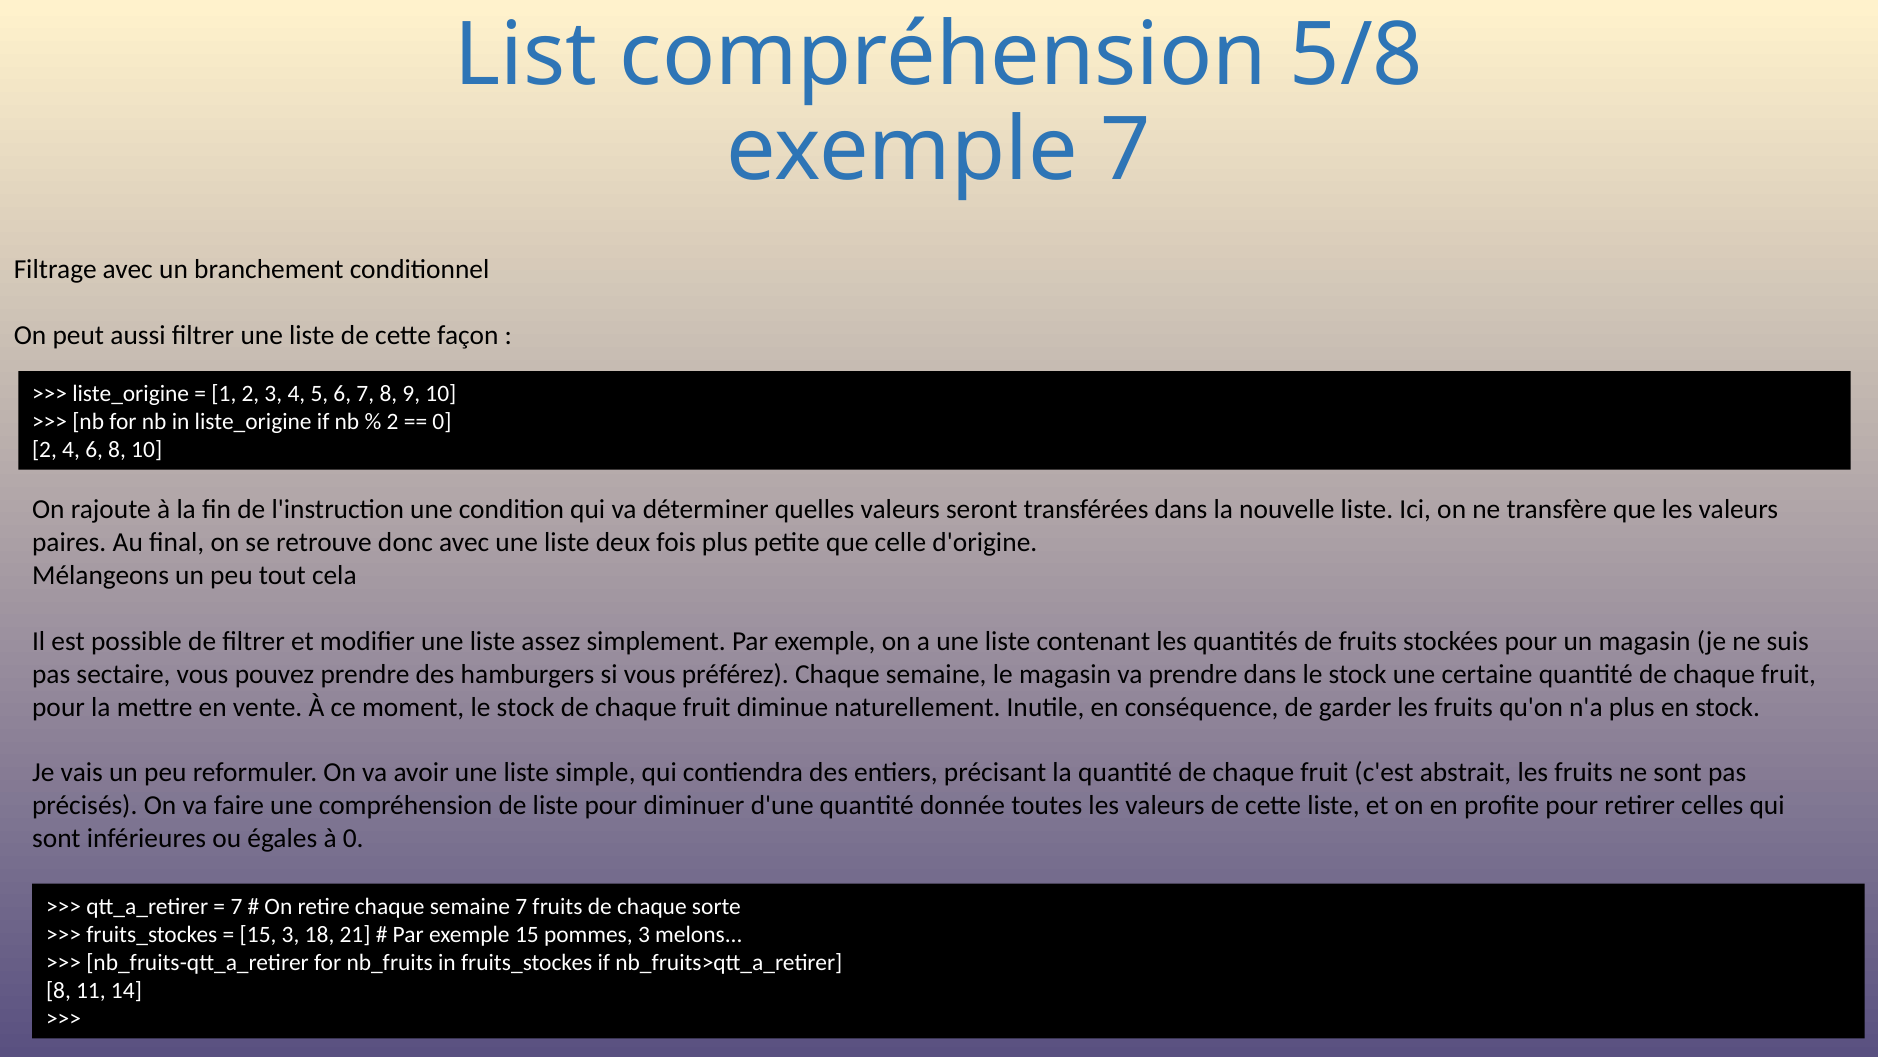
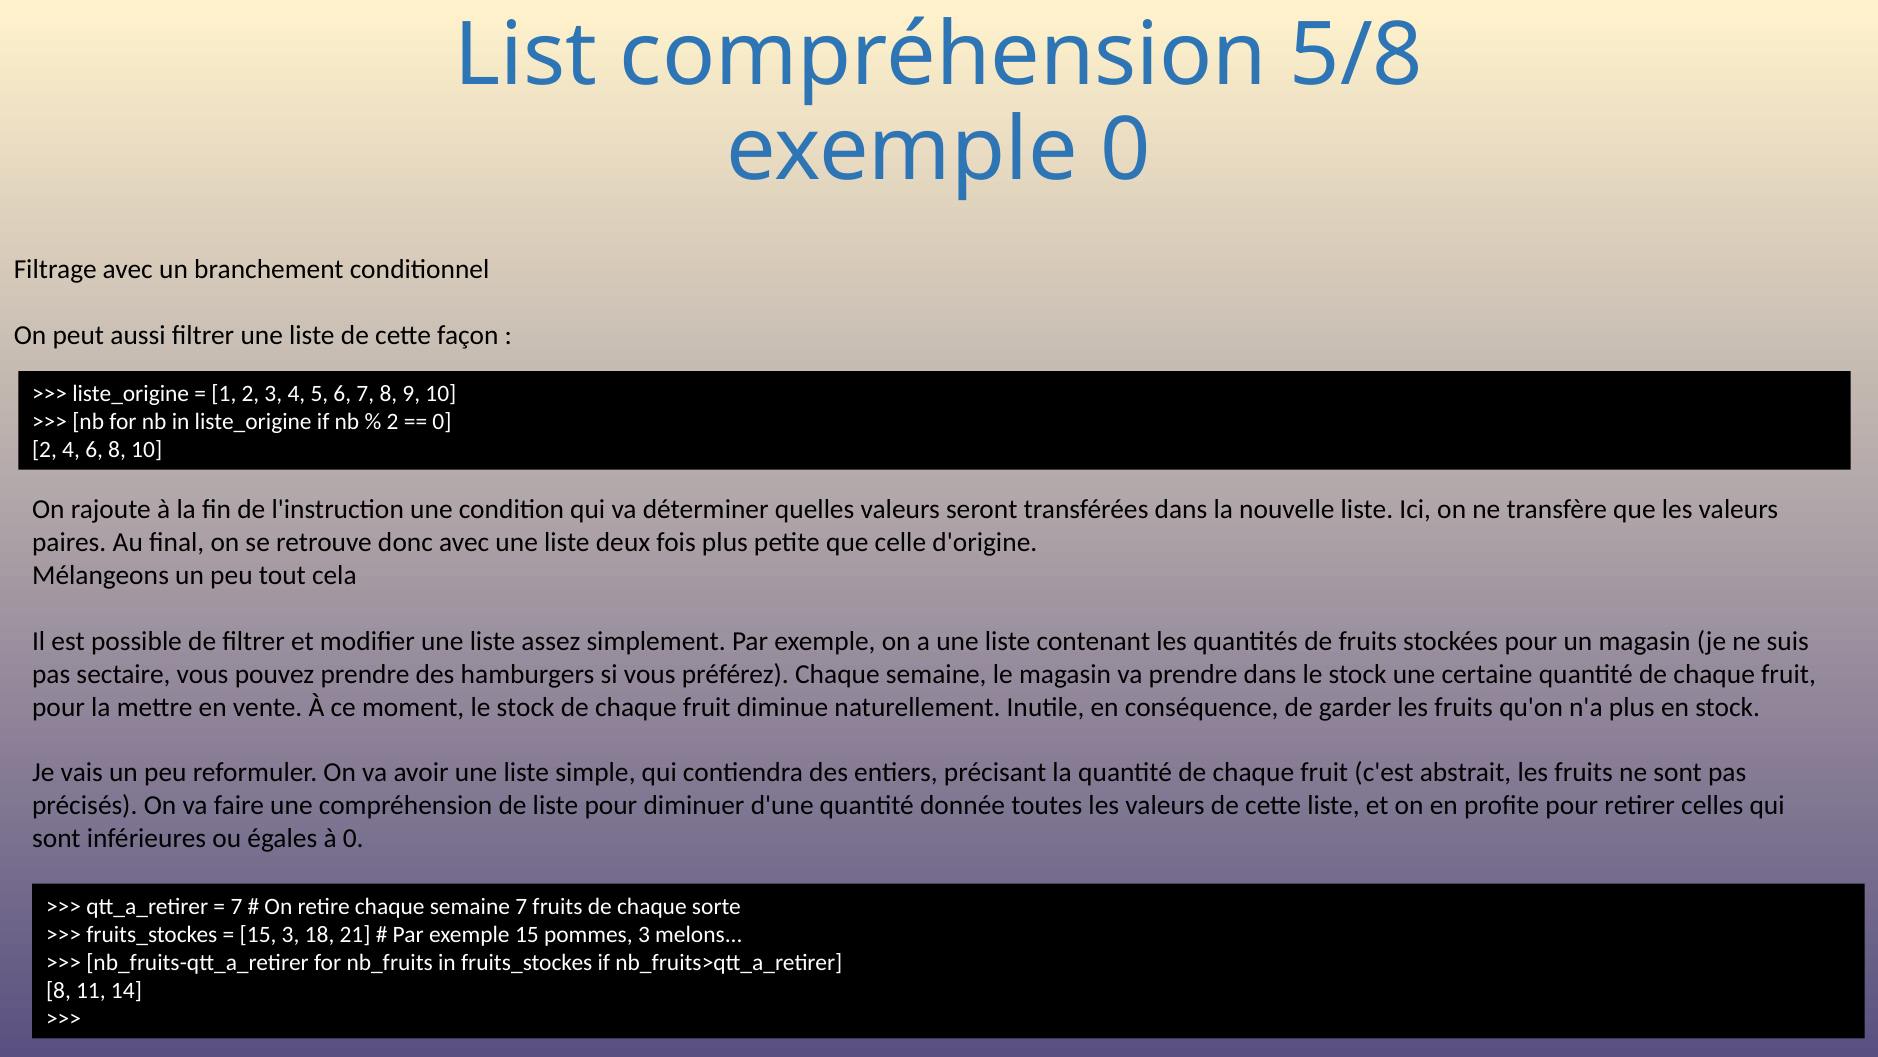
exemple 7: 7 -> 0
